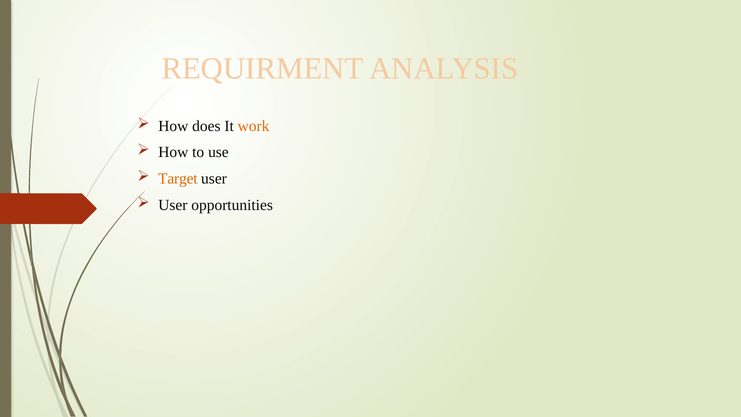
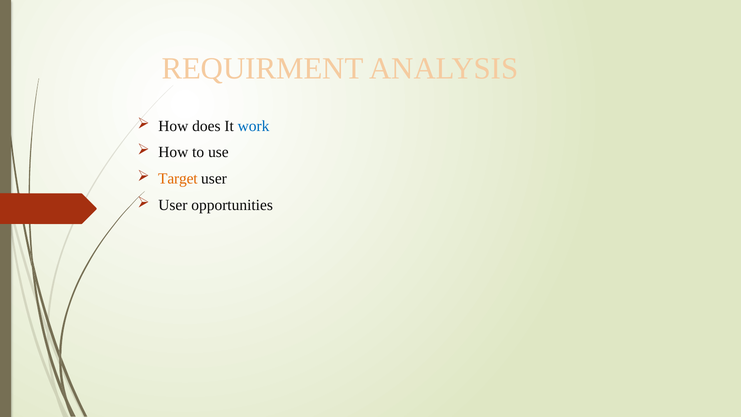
work colour: orange -> blue
